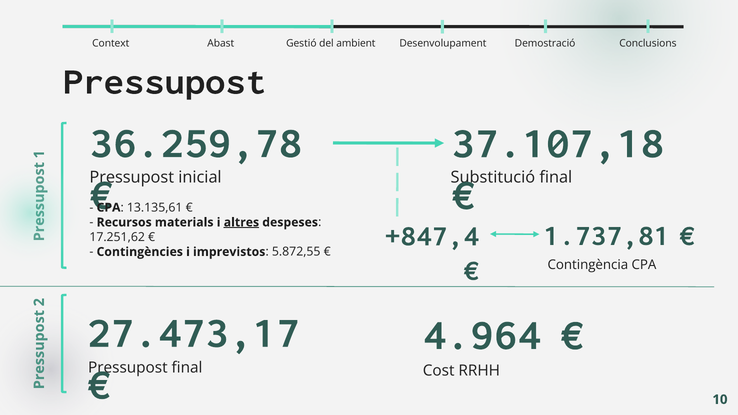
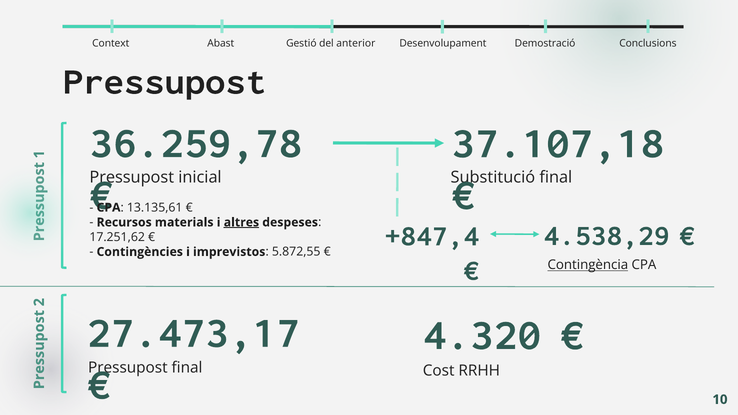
ambient: ambient -> anterior
1.737,81: 1.737,81 -> 4.538,29
Contingència underline: none -> present
4.964: 4.964 -> 4.320
